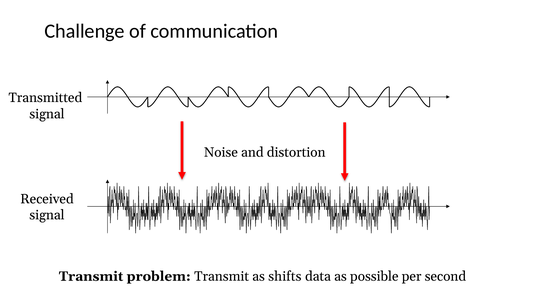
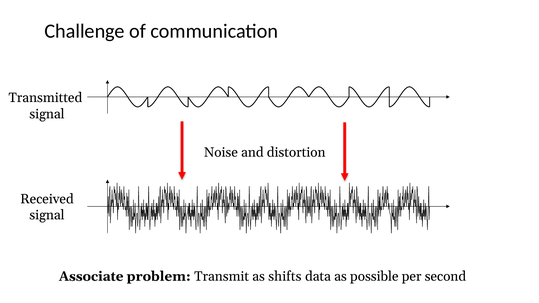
Transmit at (91, 276): Transmit -> Associate
